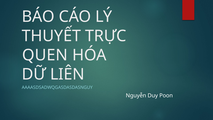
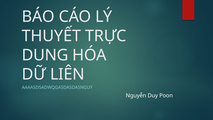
QUEN: QUEN -> DUNG
